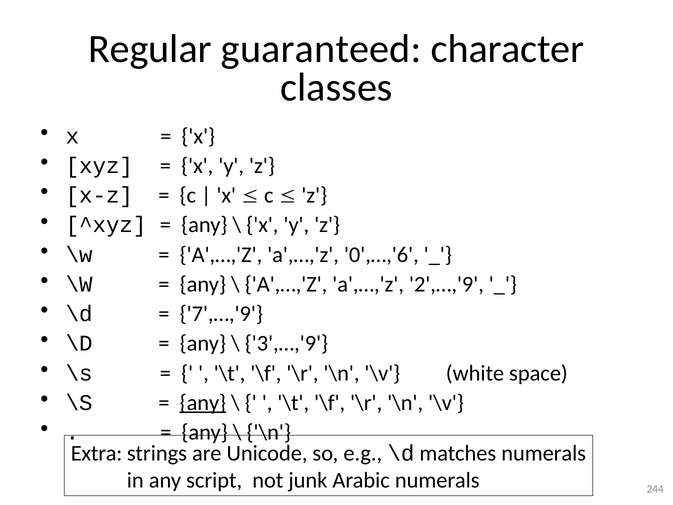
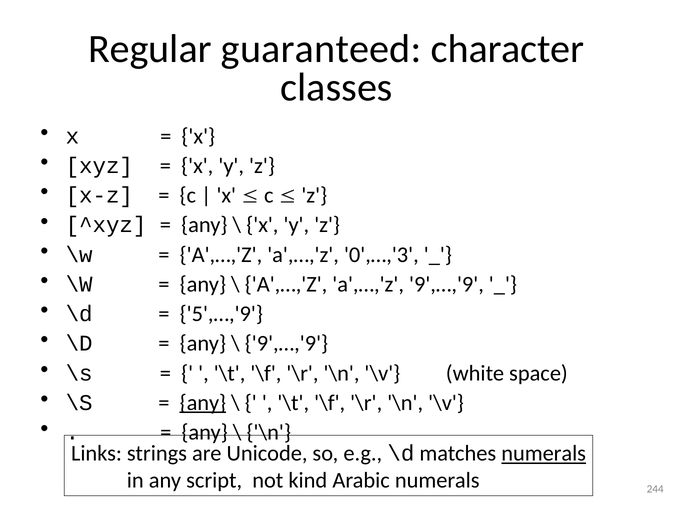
0',…,'6: 0',…,'6 -> 0',…,'3
a',…,'z 2',…,'9: 2',…,'9 -> 9',…,'9
7',…,'9: 7',…,'9 -> 5',…,'9
3',…,'9 at (286, 343): 3',…,'9 -> 9',…,'9
Extra: Extra -> Links
numerals at (544, 453) underline: none -> present
junk: junk -> kind
